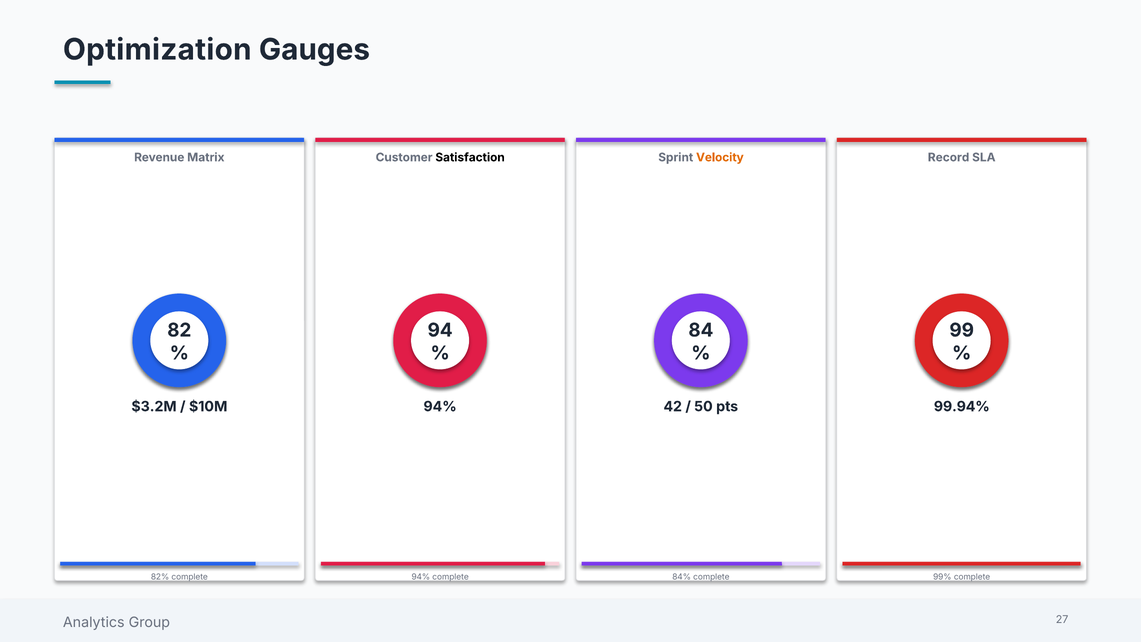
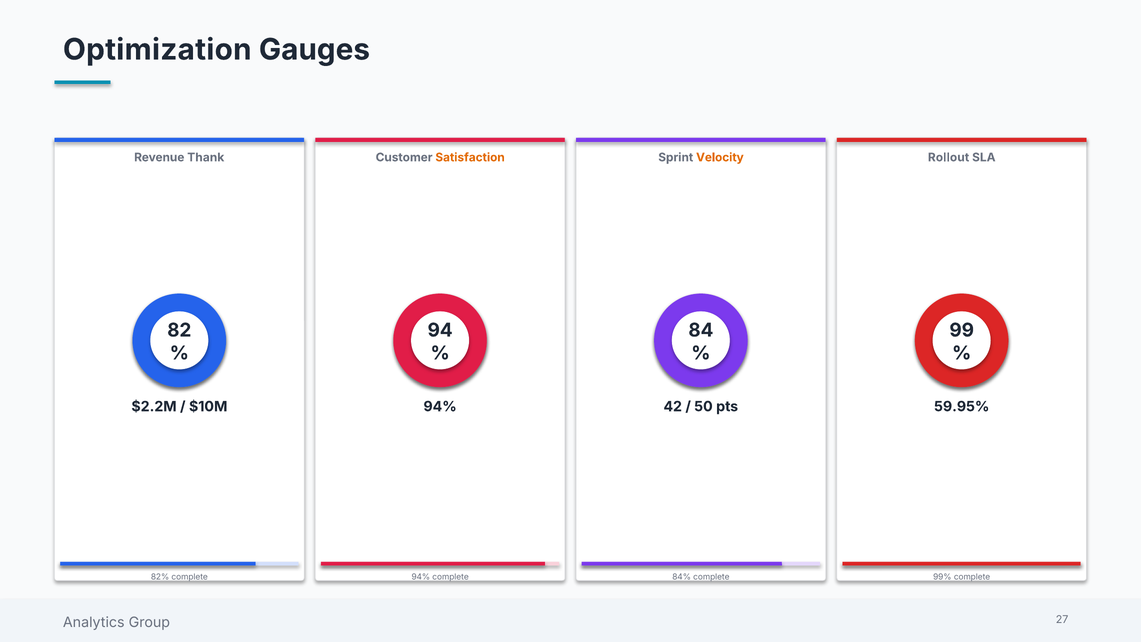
Matrix: Matrix -> Thank
Satisfaction colour: black -> orange
Record: Record -> Rollout
$3.2M: $3.2M -> $2.2M
99.94%: 99.94% -> 59.95%
